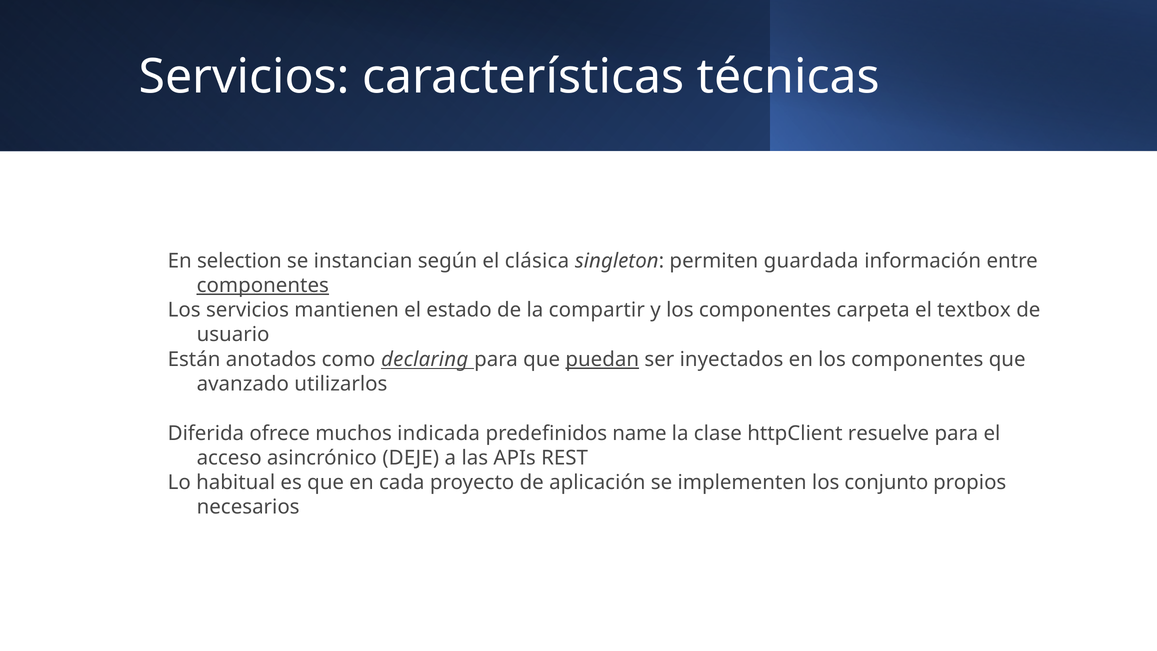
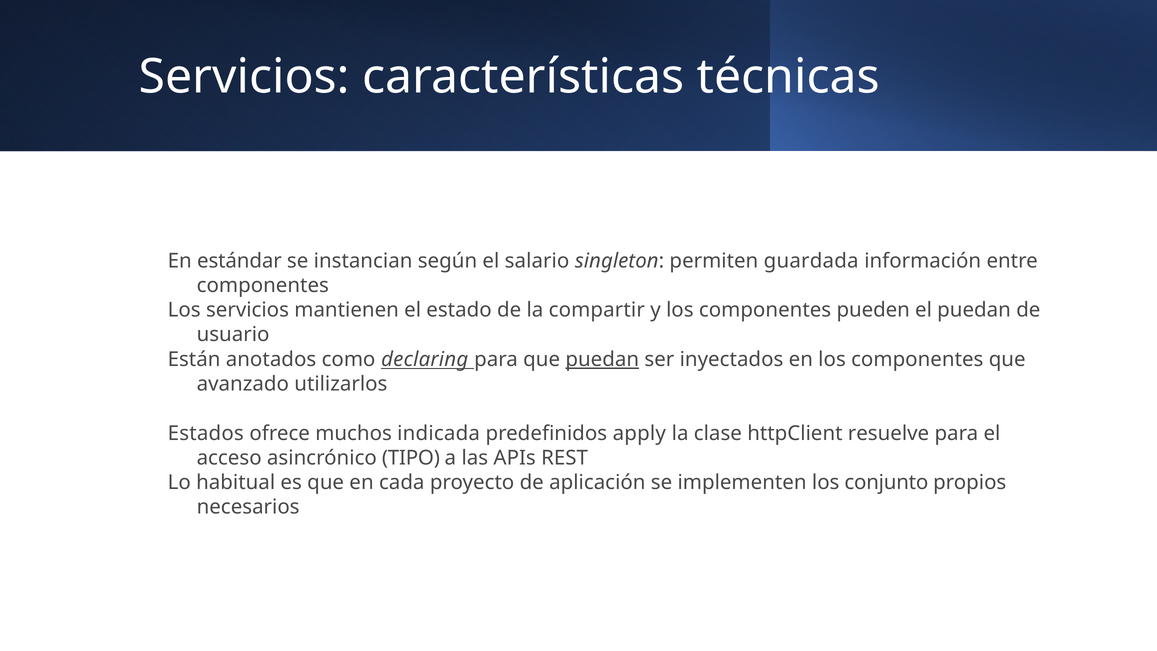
selection: selection -> estándar
clásica: clásica -> salario
componentes at (263, 285) underline: present -> none
carpeta: carpeta -> pueden
el textbox: textbox -> puedan
Diferida: Diferida -> Estados
name: name -> apply
DEJE: DEJE -> TIPO
